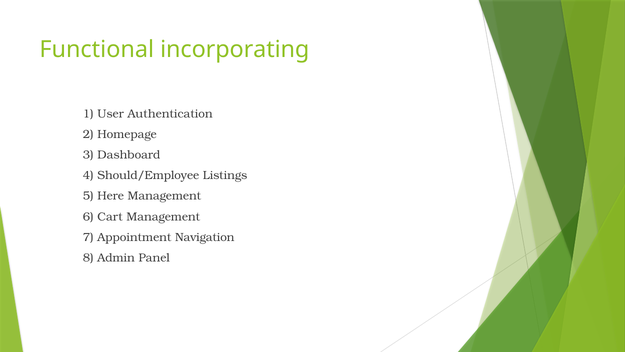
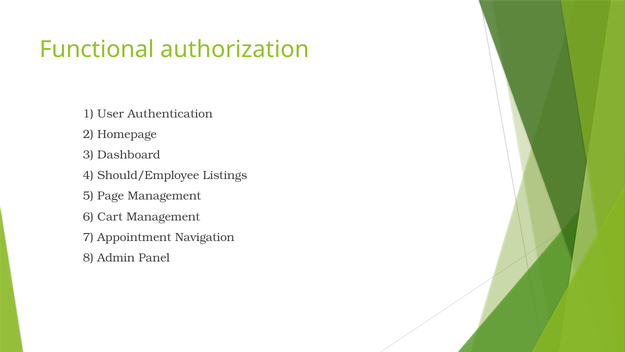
incorporating: incorporating -> authorization
Here: Here -> Page
